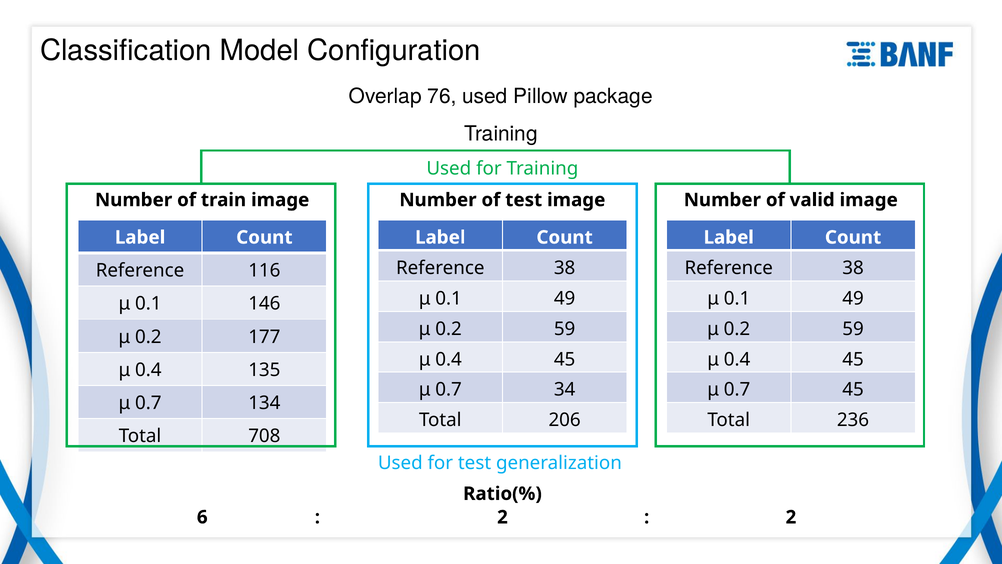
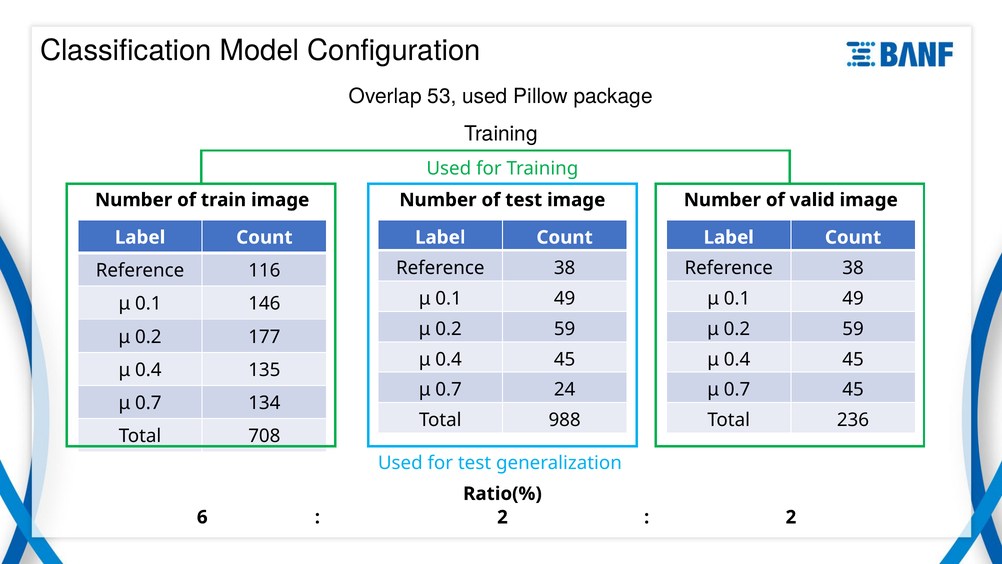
76: 76 -> 53
34: 34 -> 24
206: 206 -> 988
